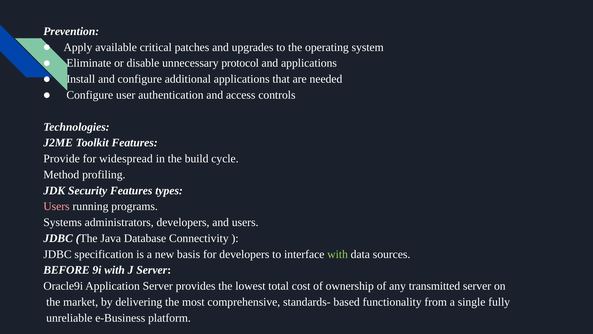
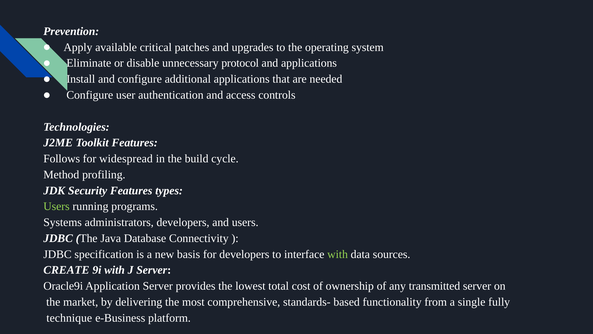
Provide: Provide -> Follows
Users at (56, 206) colour: pink -> light green
BEFORE: BEFORE -> CREATE
unreliable: unreliable -> technique
